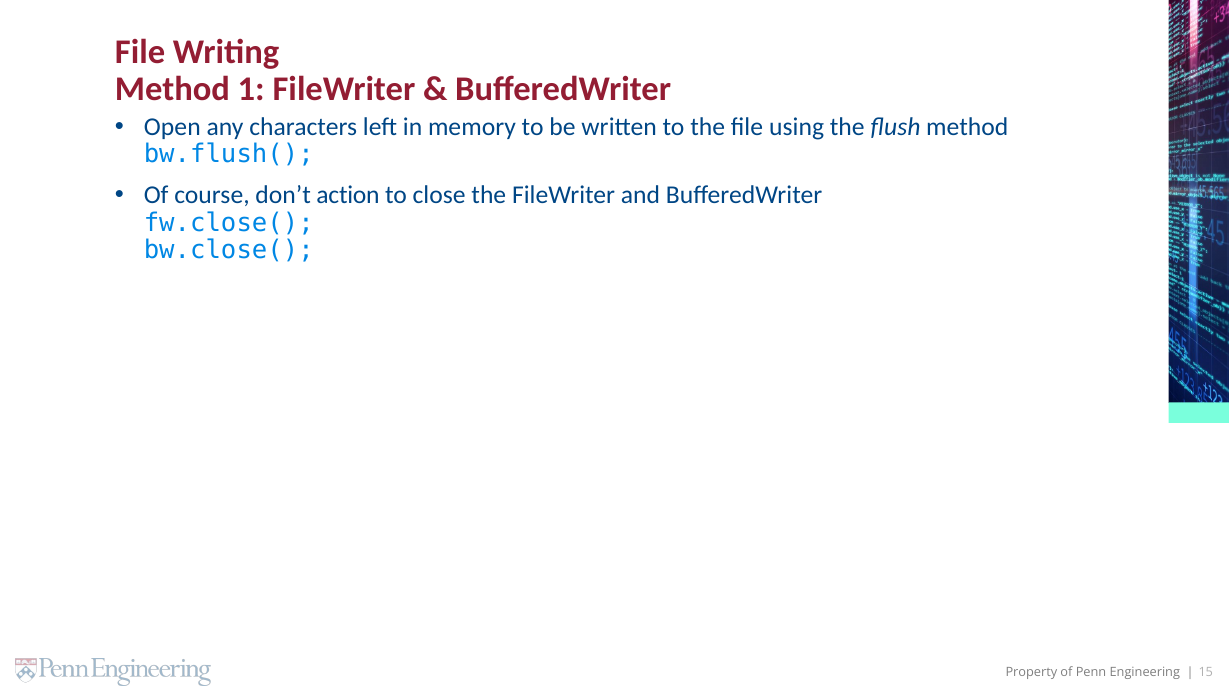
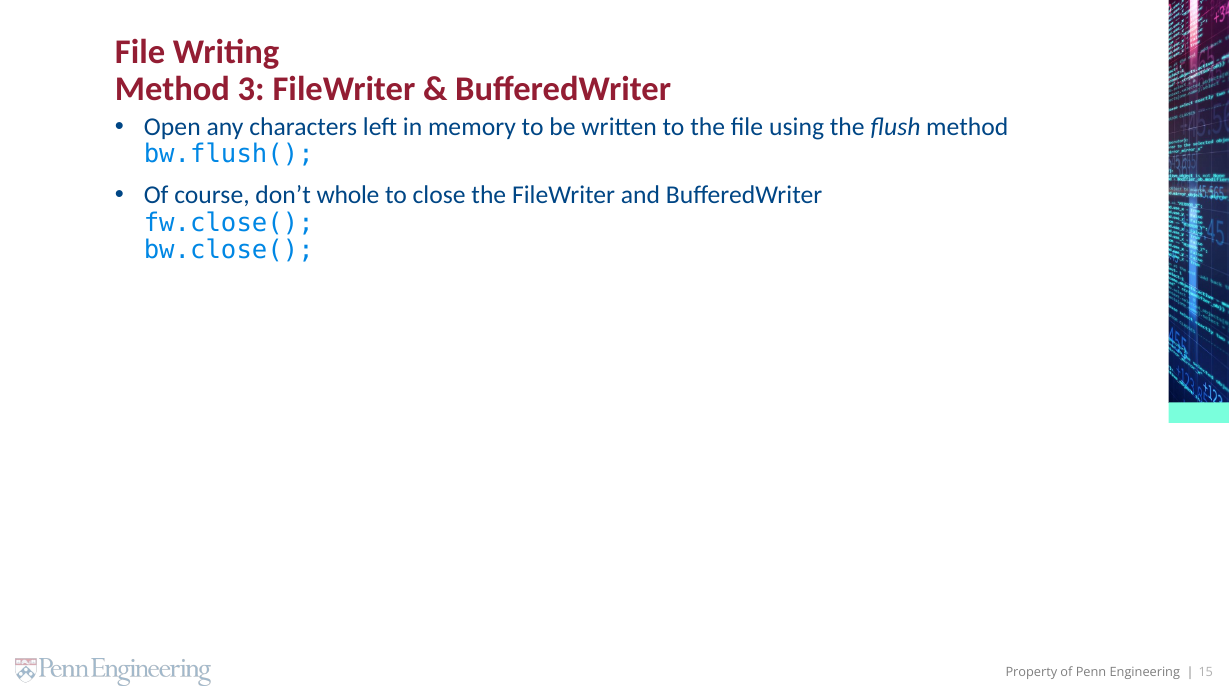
1: 1 -> 3
action: action -> whole
